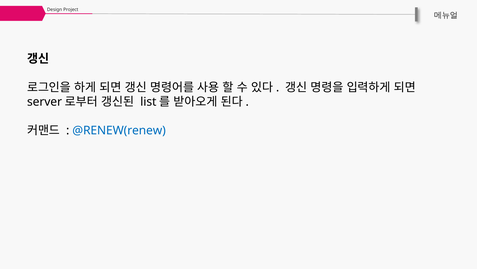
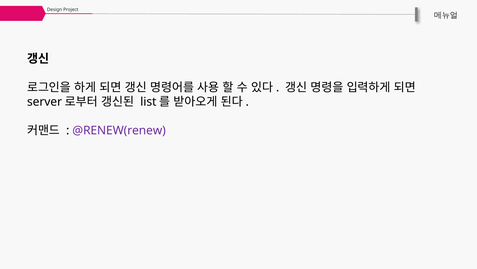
@RENEW(renew colour: blue -> purple
